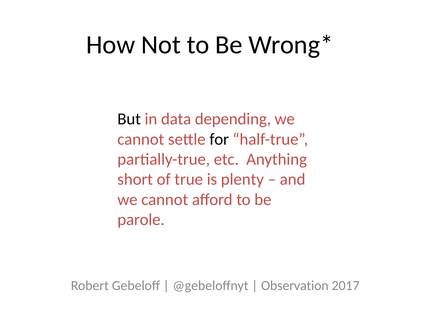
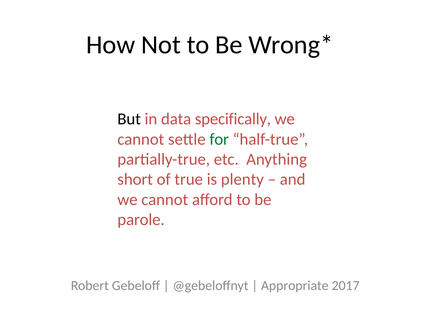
depending: depending -> specifically
for colour: black -> green
Observation: Observation -> Appropriate
